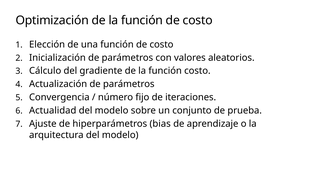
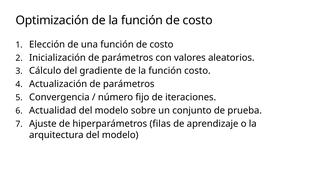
bias: bias -> filas
